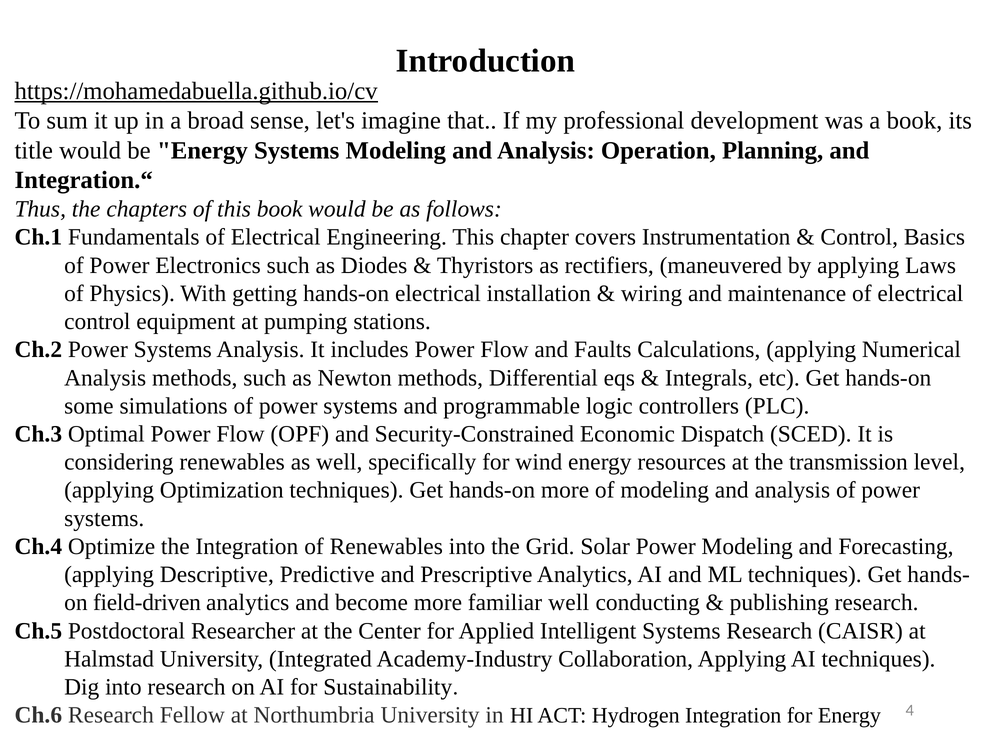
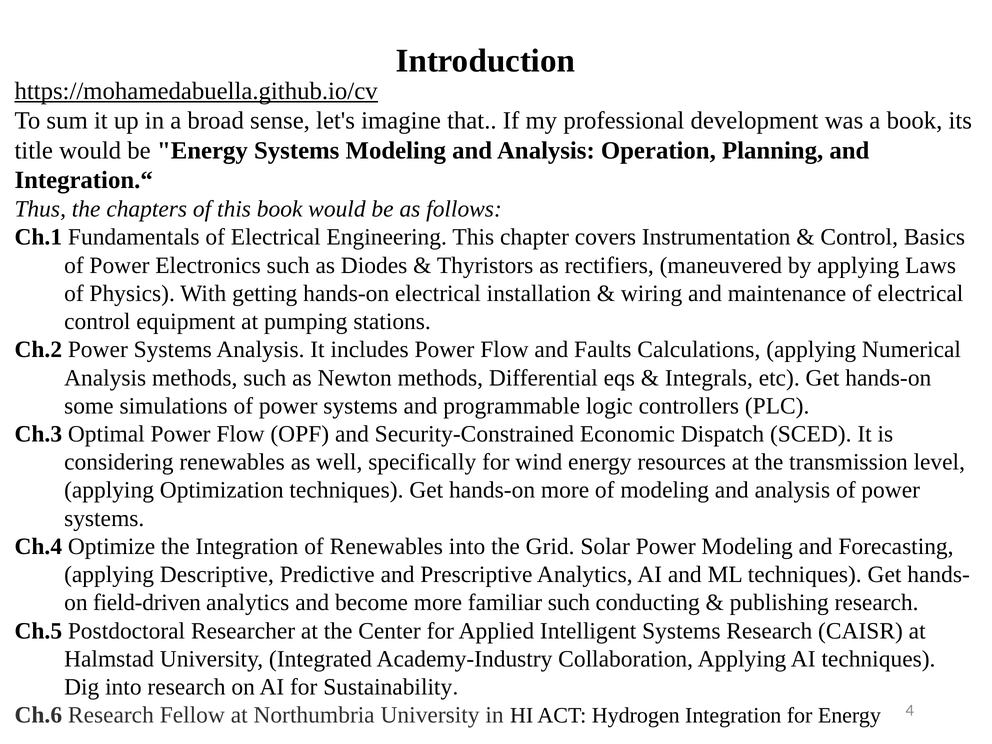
familiar well: well -> such
